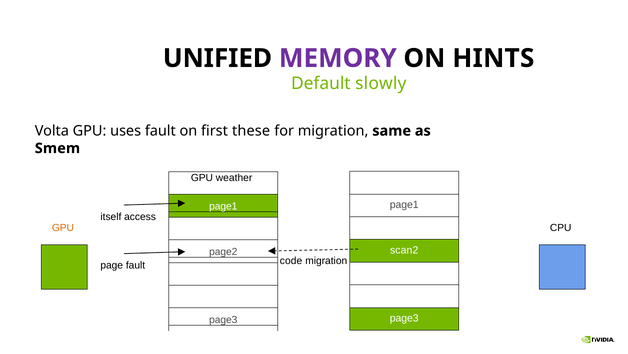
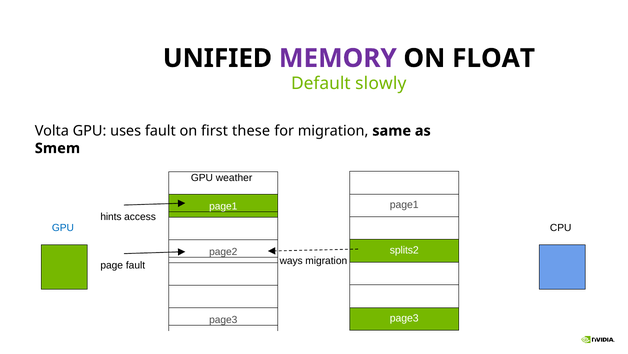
HINTS: HINTS -> FLOAT
itself: itself -> hints
GPU at (63, 227) colour: orange -> blue
scan2: scan2 -> splits2
code: code -> ways
